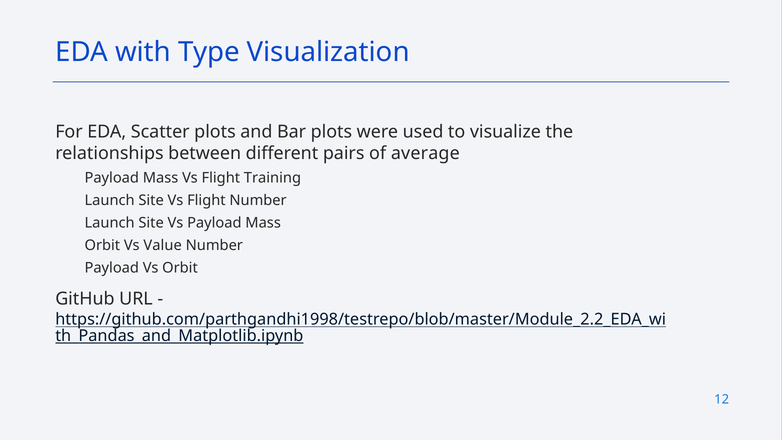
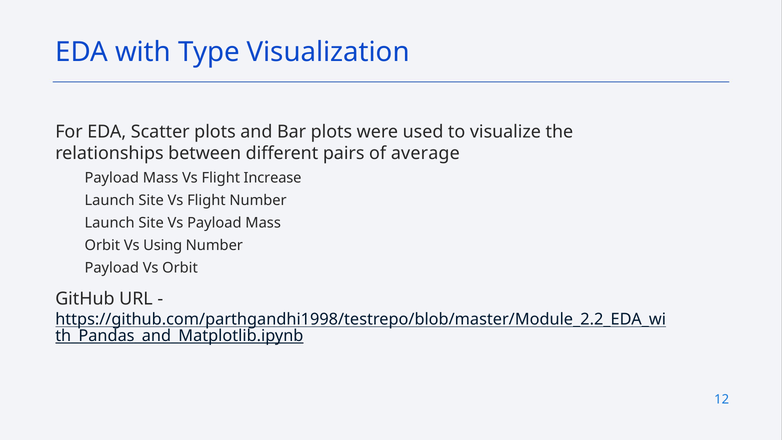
Training: Training -> Increase
Value: Value -> Using
